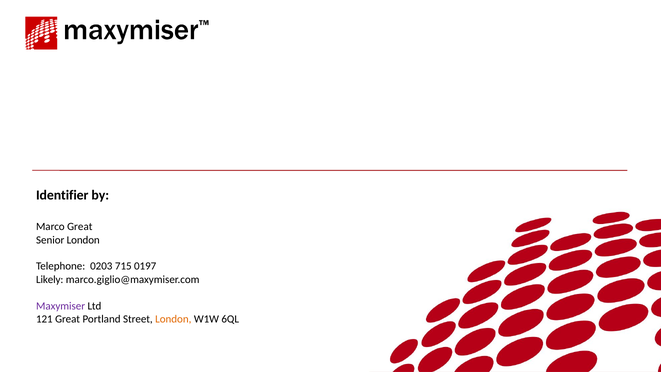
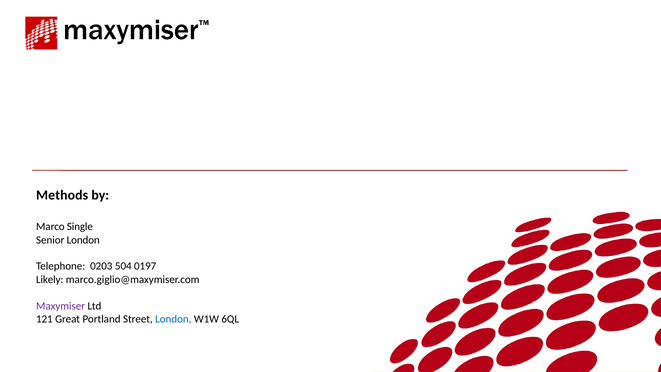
Identifier: Identifier -> Methods
Marco Great: Great -> Single
715: 715 -> 504
London at (173, 319) colour: orange -> blue
